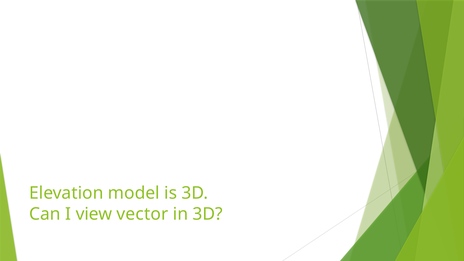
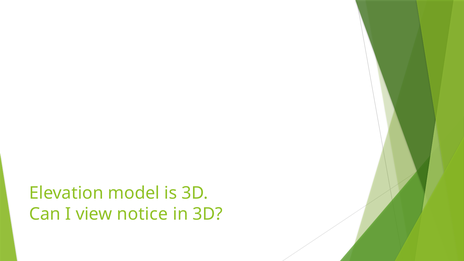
vector: vector -> notice
